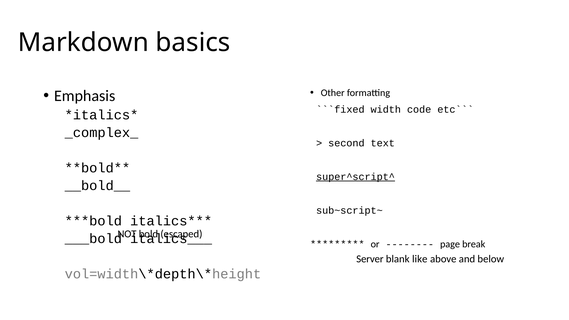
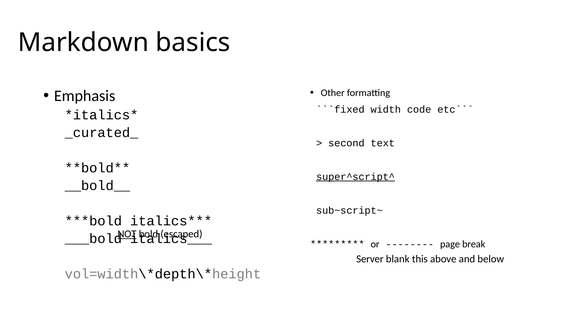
_complex_: _complex_ -> _curated_
NOT underline: none -> present
like: like -> this
